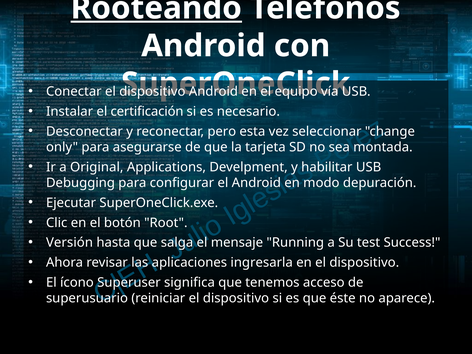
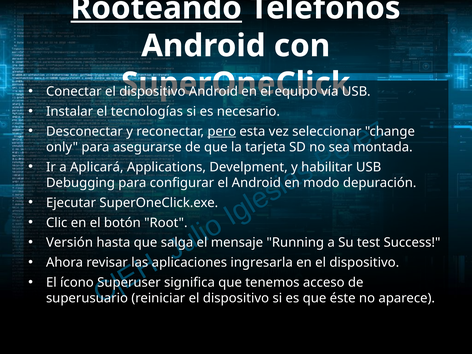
certificación: certificación -> tecnologías
pero underline: none -> present
Original: Original -> Aplicará
